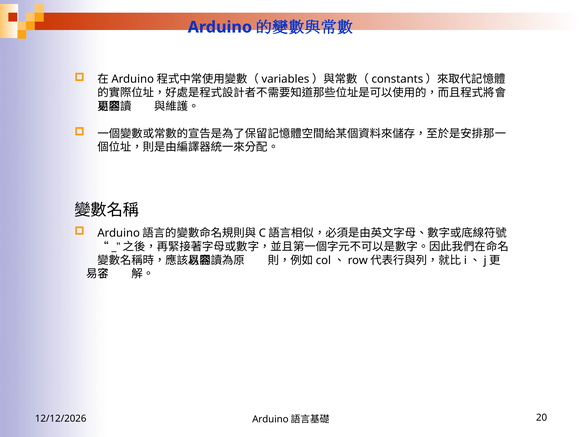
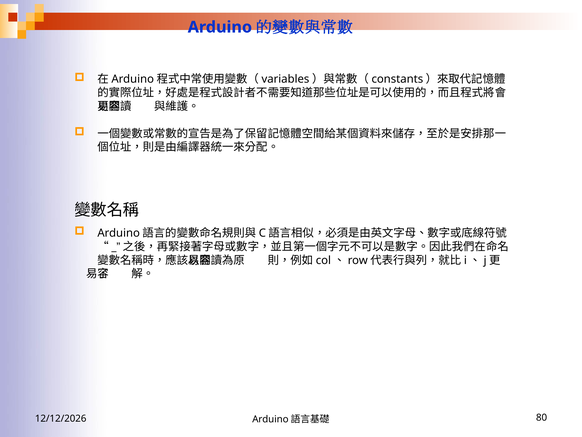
20: 20 -> 80
